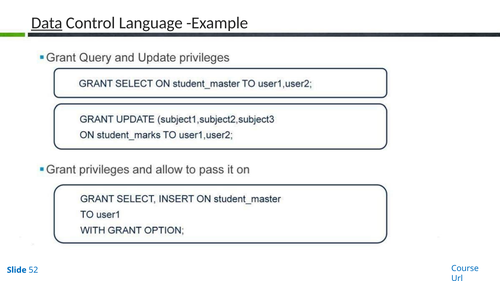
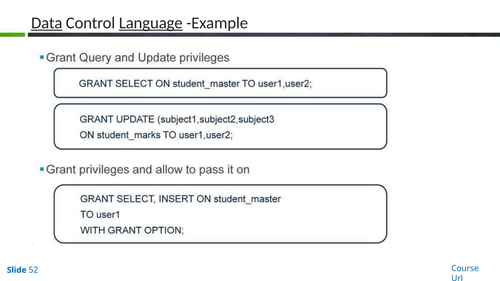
Language underline: none -> present
